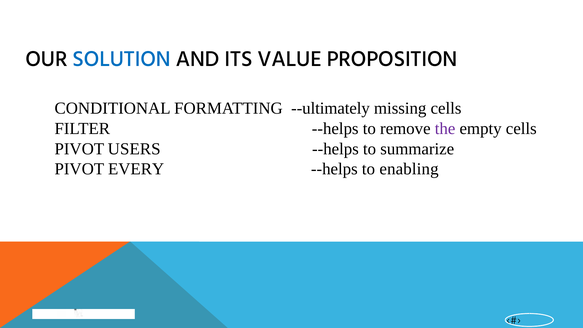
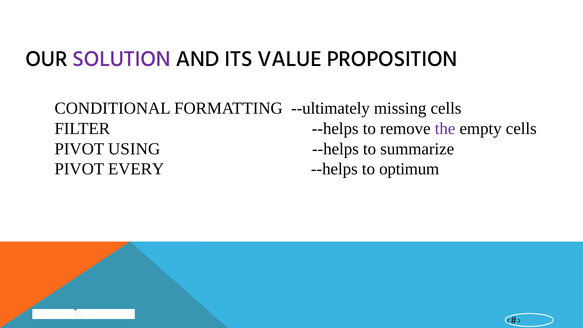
SOLUTION colour: blue -> purple
USERS: USERS -> USING
enabling: enabling -> optimum
